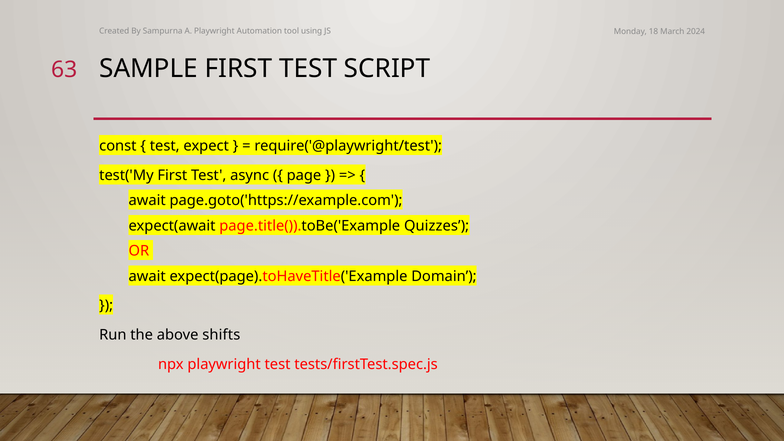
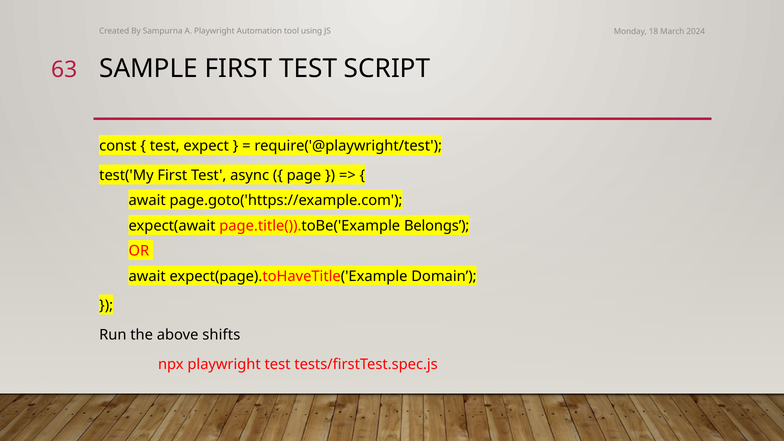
Quizzes: Quizzes -> Belongs
